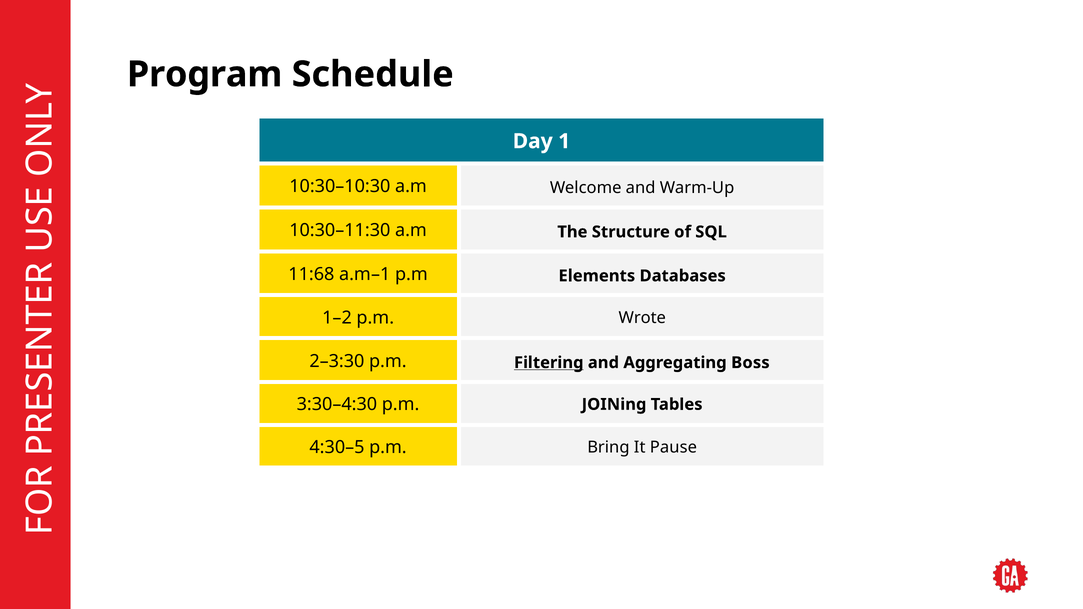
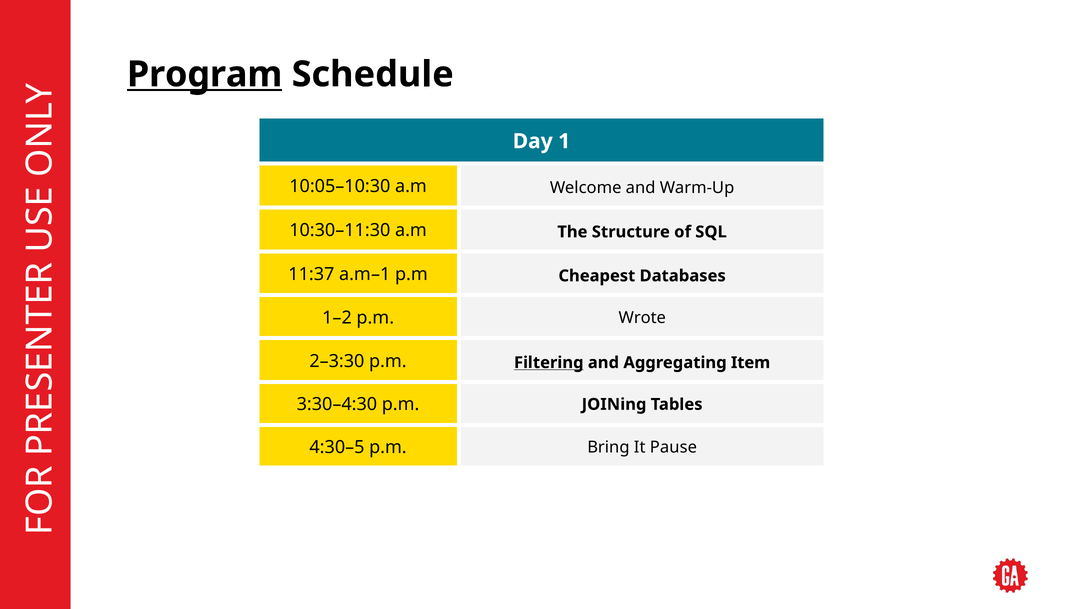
Program underline: none -> present
10:30–10:30: 10:30–10:30 -> 10:05–10:30
11:68: 11:68 -> 11:37
Elements: Elements -> Cheapest
Boss: Boss -> Item
